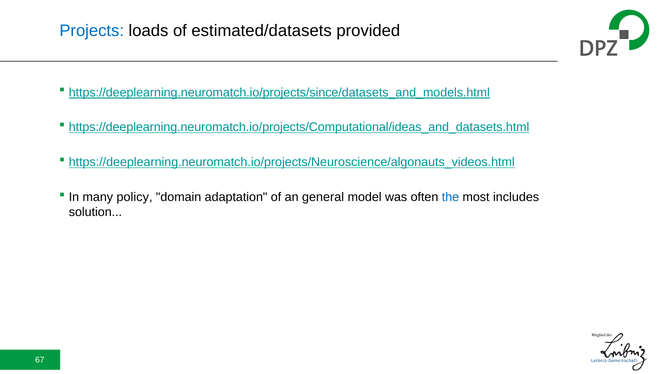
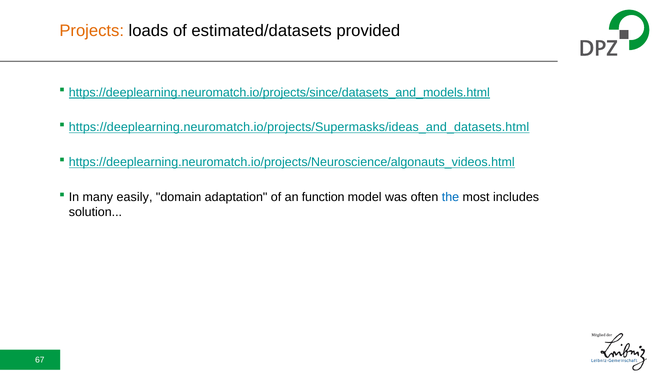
Projects colour: blue -> orange
https://deeplearning.neuromatch.io/projects/Computational/ideas_and_datasets.html: https://deeplearning.neuromatch.io/projects/Computational/ideas_and_datasets.html -> https://deeplearning.neuromatch.io/projects/Supermasks/ideas_and_datasets.html
policy: policy -> easily
general: general -> function
